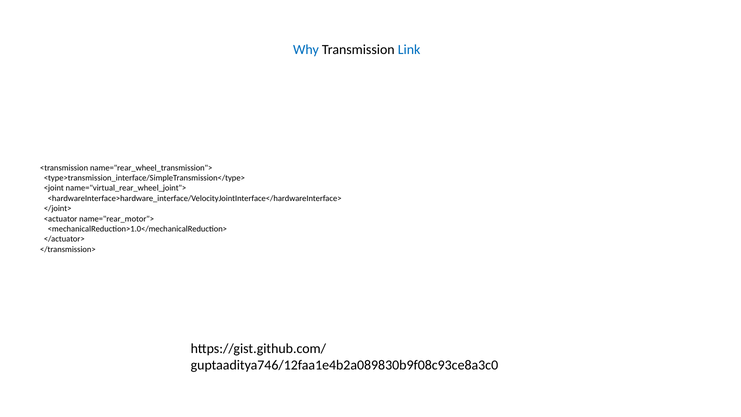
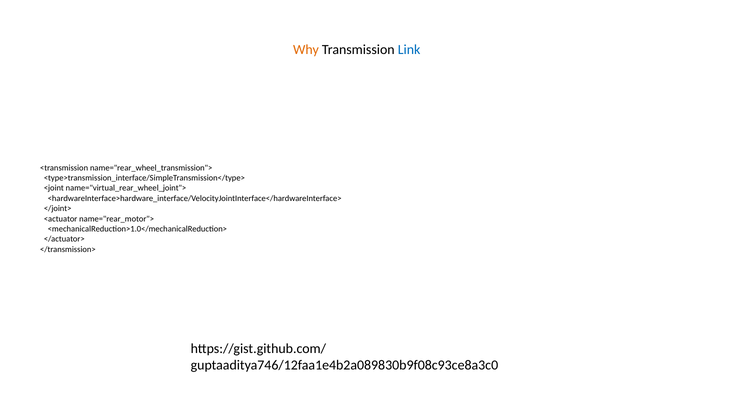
Why colour: blue -> orange
